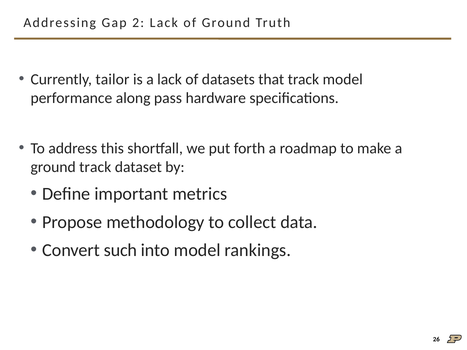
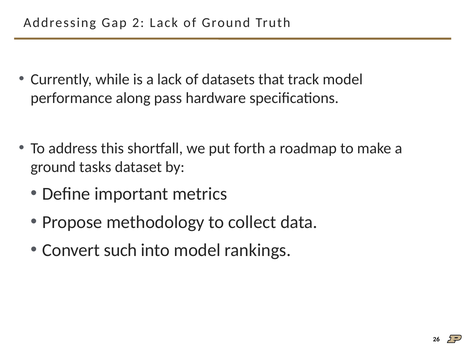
tailor: tailor -> while
ground track: track -> tasks
